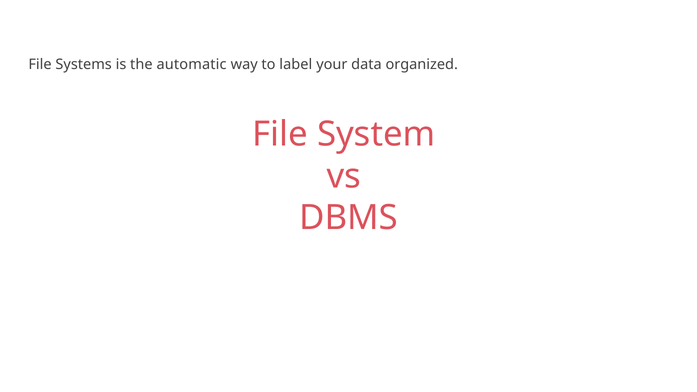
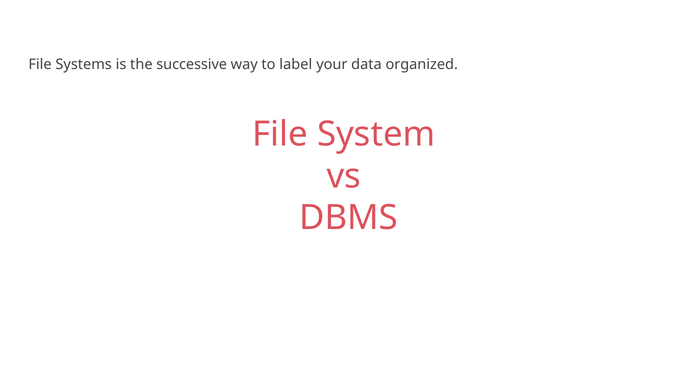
automatic: automatic -> successive
